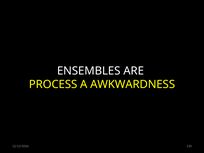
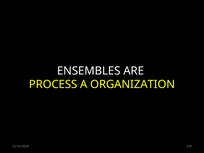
AWKWARDNESS: AWKWARDNESS -> ORGANIZATION
